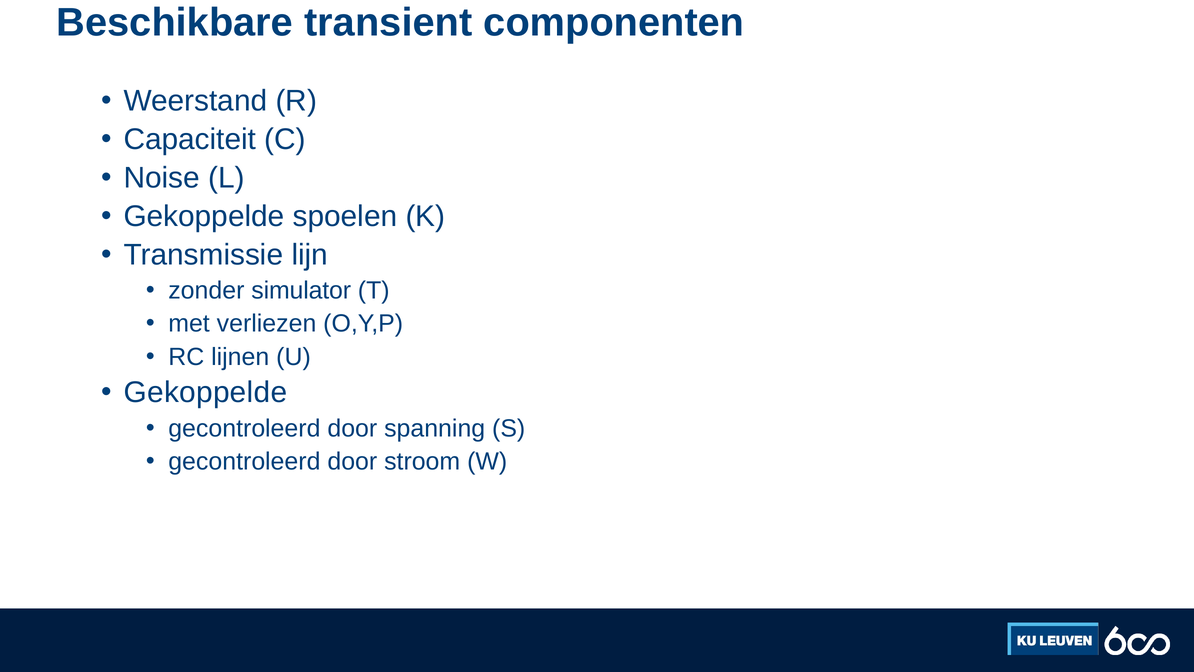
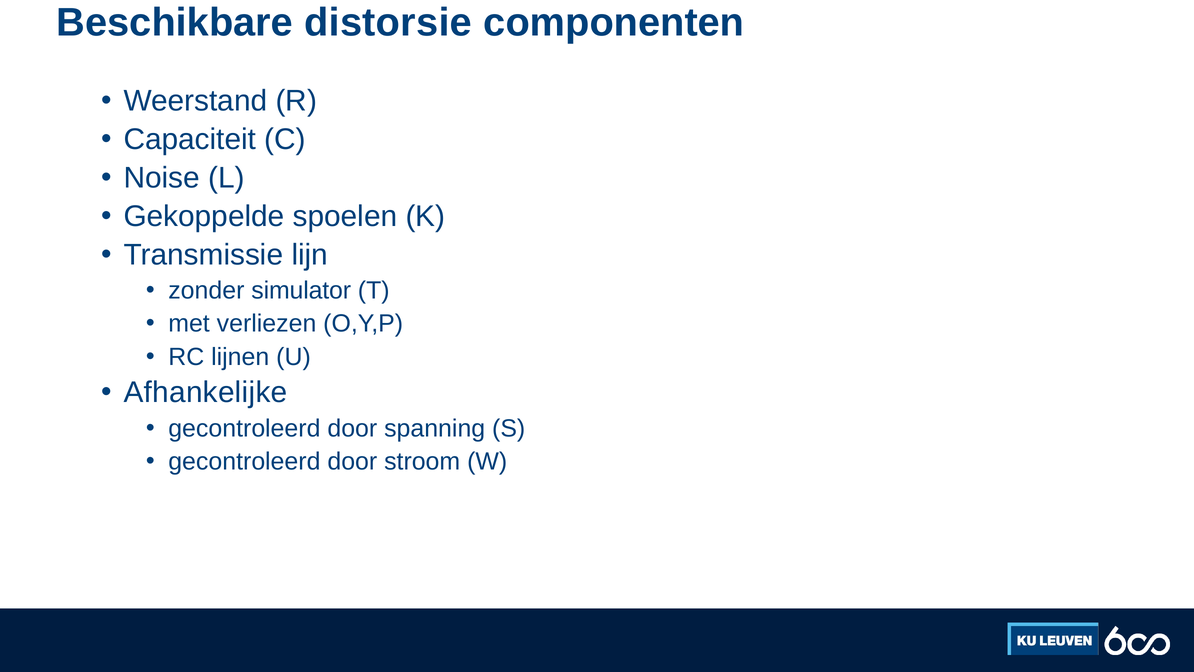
transient: transient -> distorsie
Gekoppelde at (205, 392): Gekoppelde -> Afhankelijke
